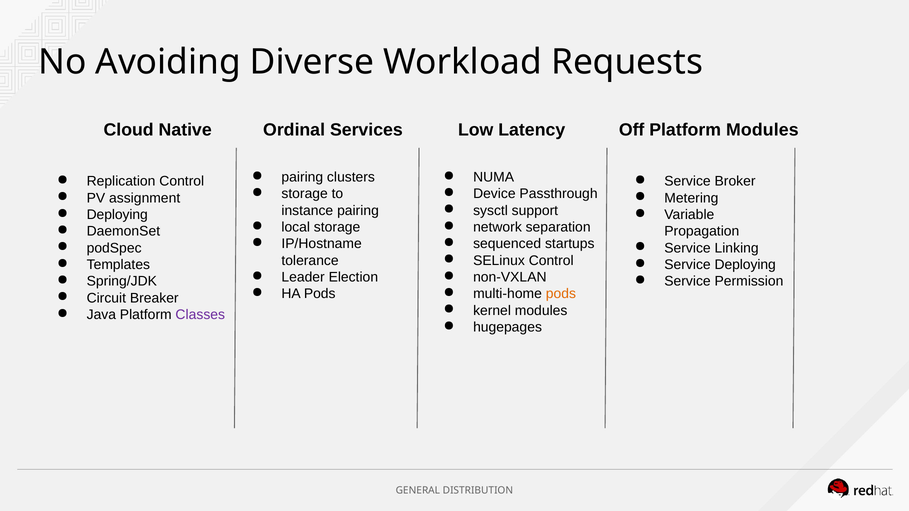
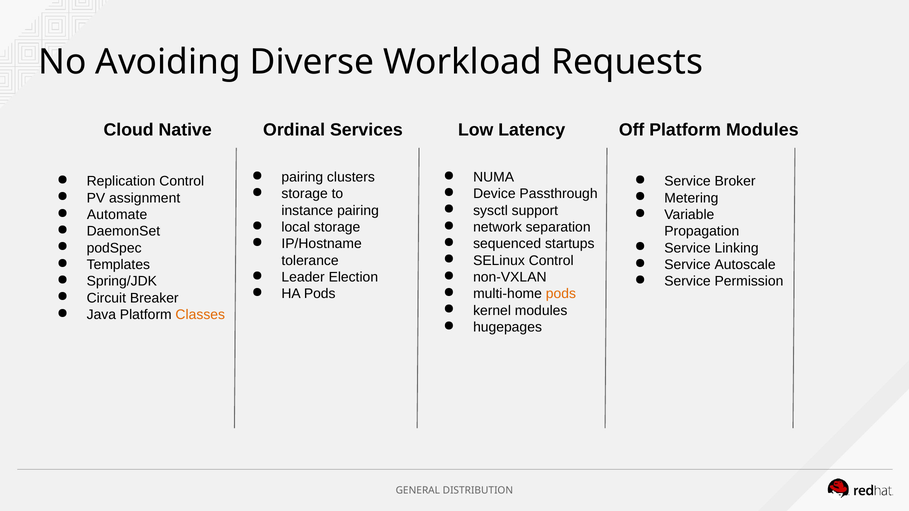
Deploying at (117, 215): Deploying -> Automate
Service Deploying: Deploying -> Autoscale
Classes colour: purple -> orange
